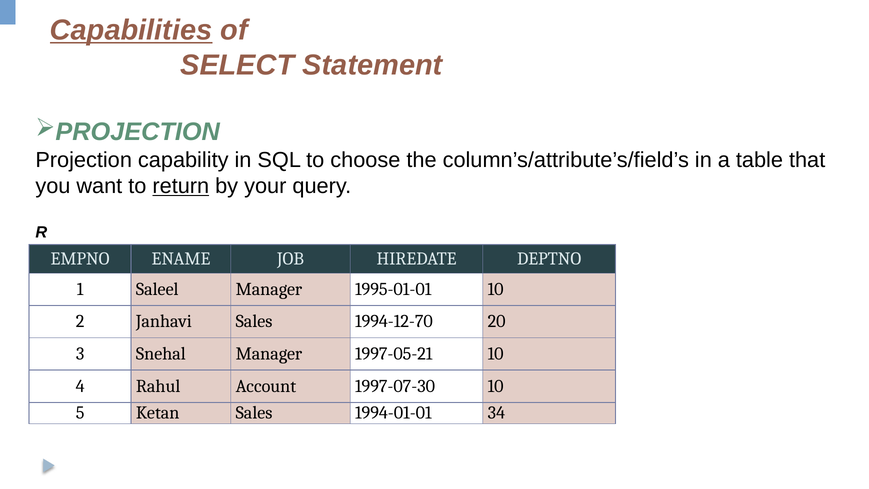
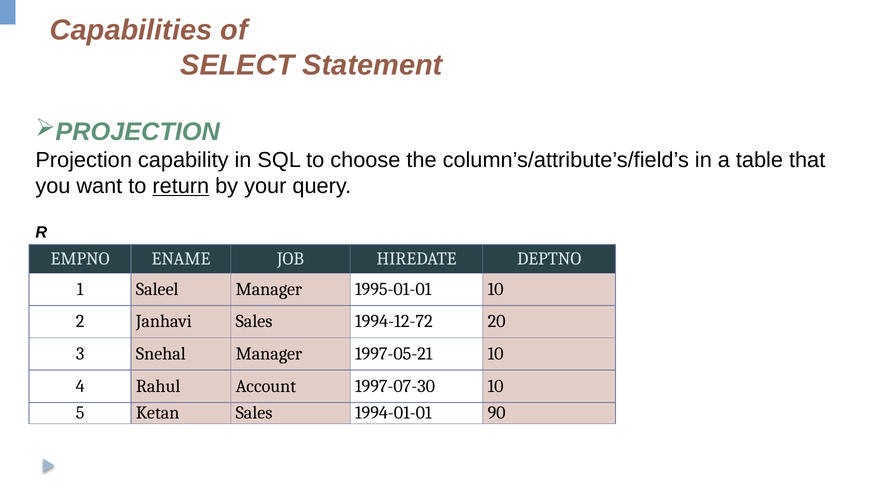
Capabilities underline: present -> none
1994-12-70: 1994-12-70 -> 1994-12-72
34: 34 -> 90
